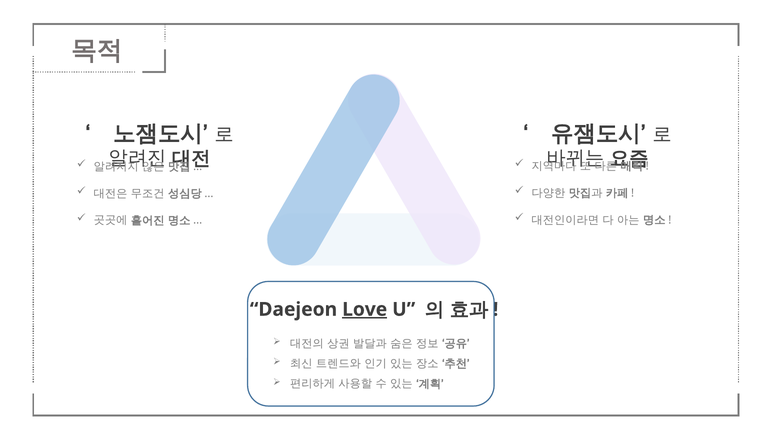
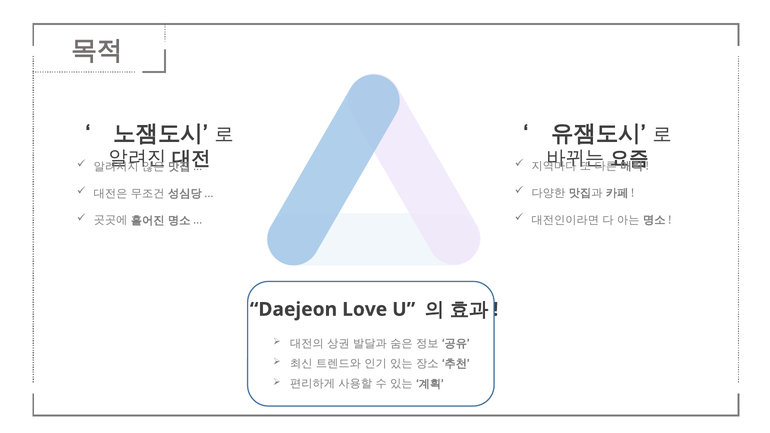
Love underline: present -> none
